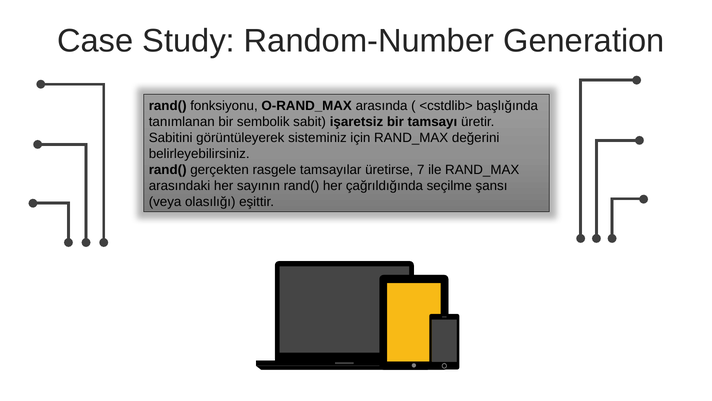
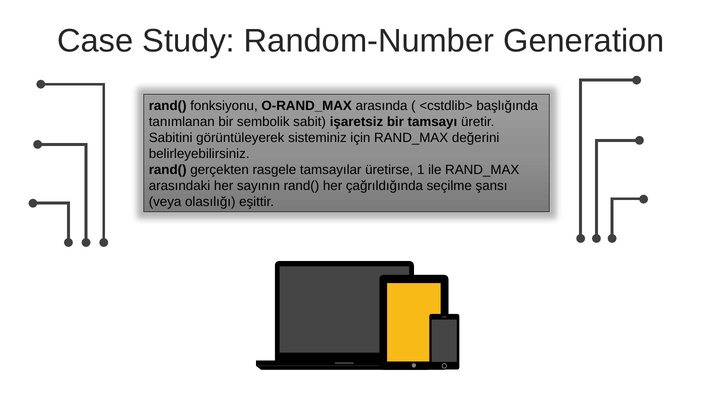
7: 7 -> 1
